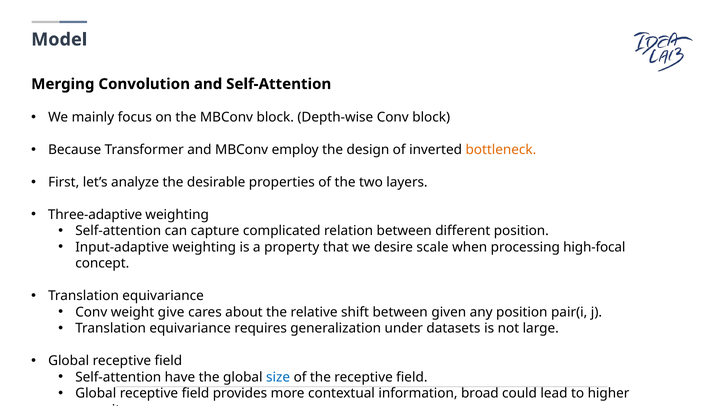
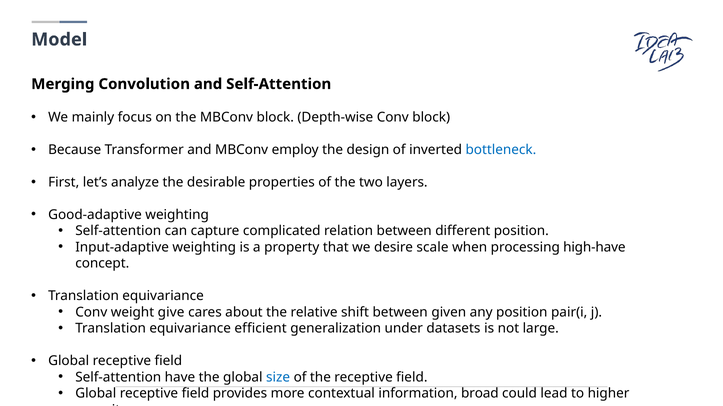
bottleneck colour: orange -> blue
Three-adaptive: Three-adaptive -> Good-adaptive
high-focal: high-focal -> high-have
requires: requires -> efficient
